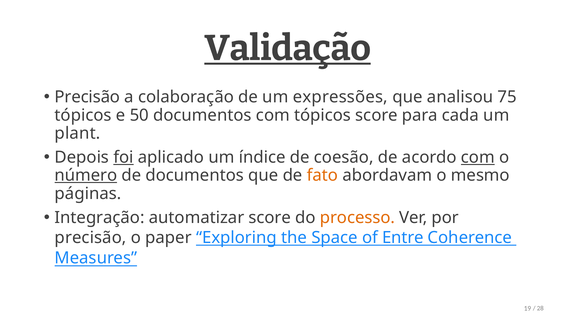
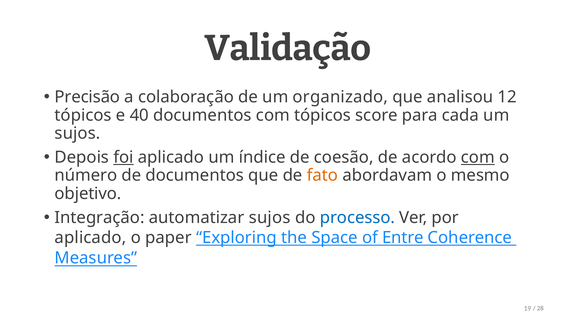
Validação underline: present -> none
expressões: expressões -> organizado
75: 75 -> 12
50: 50 -> 40
plant at (78, 133): plant -> sujos
número underline: present -> none
páginas: páginas -> objetivo
automatizar score: score -> sujos
processo colour: orange -> blue
precisão at (91, 238): precisão -> aplicado
